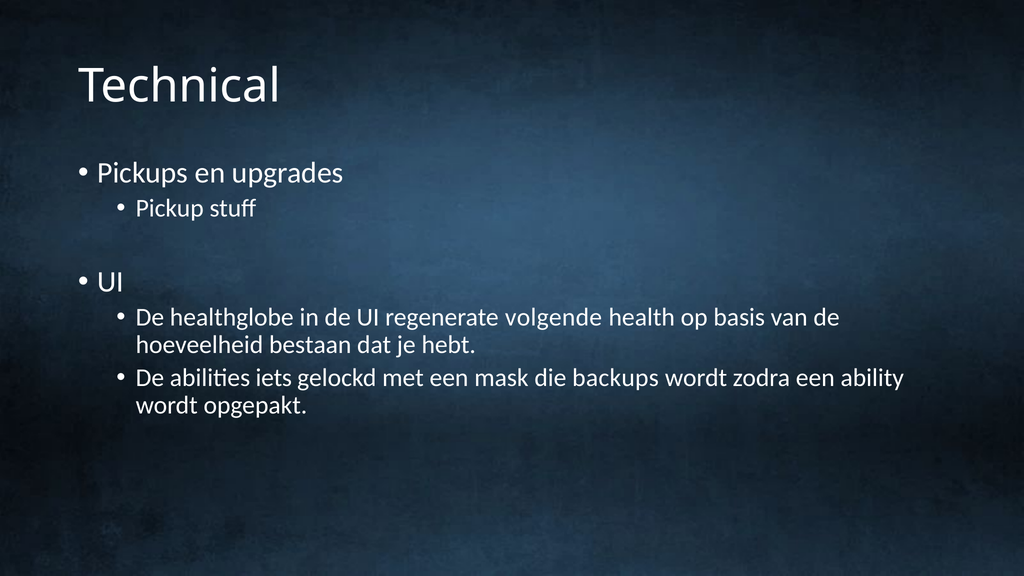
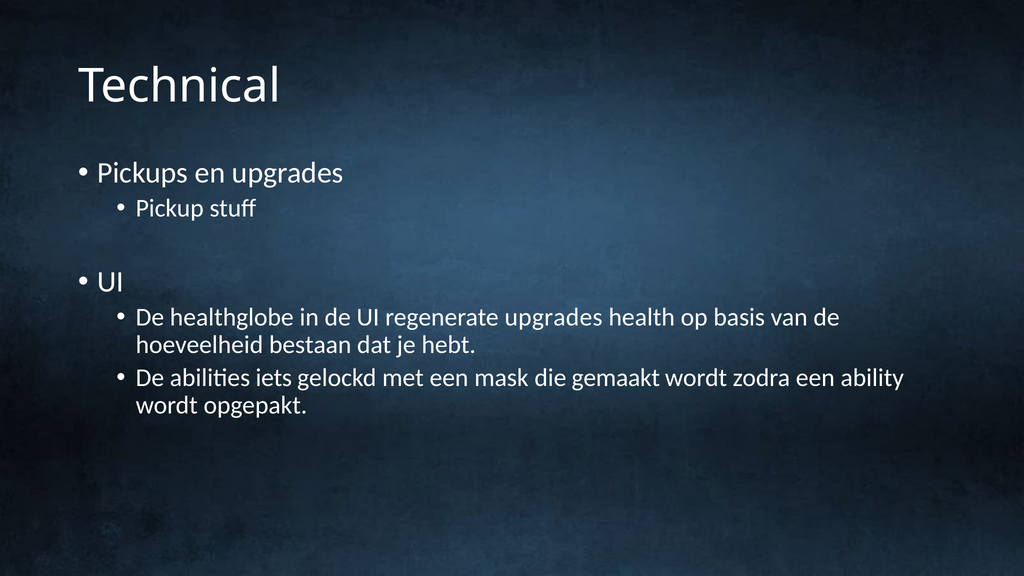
regenerate volgende: volgende -> upgrades
backups: backups -> gemaakt
